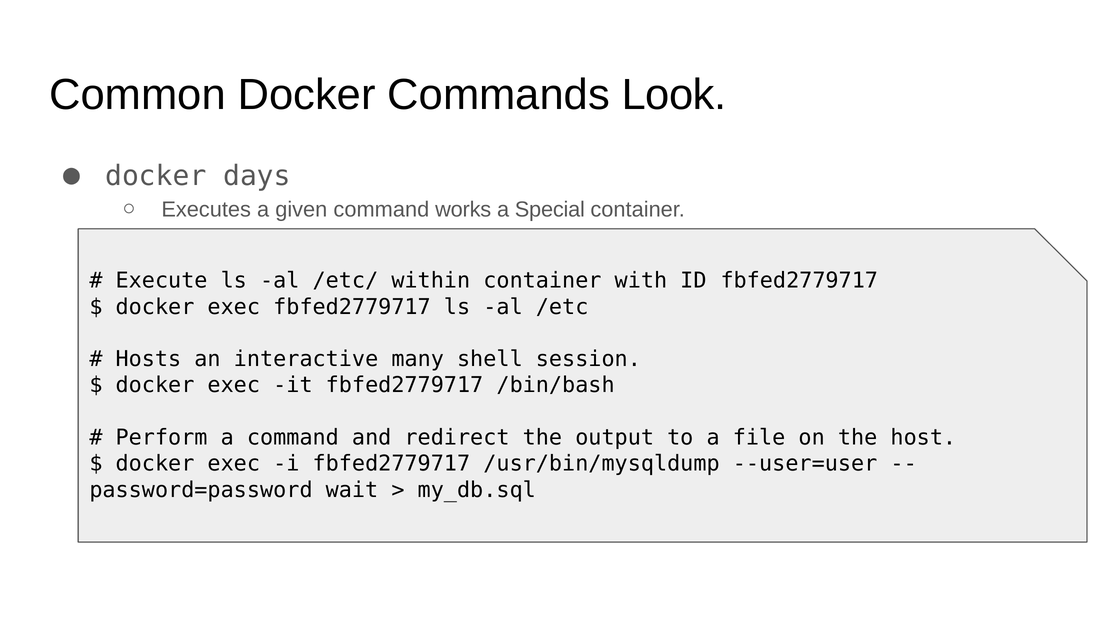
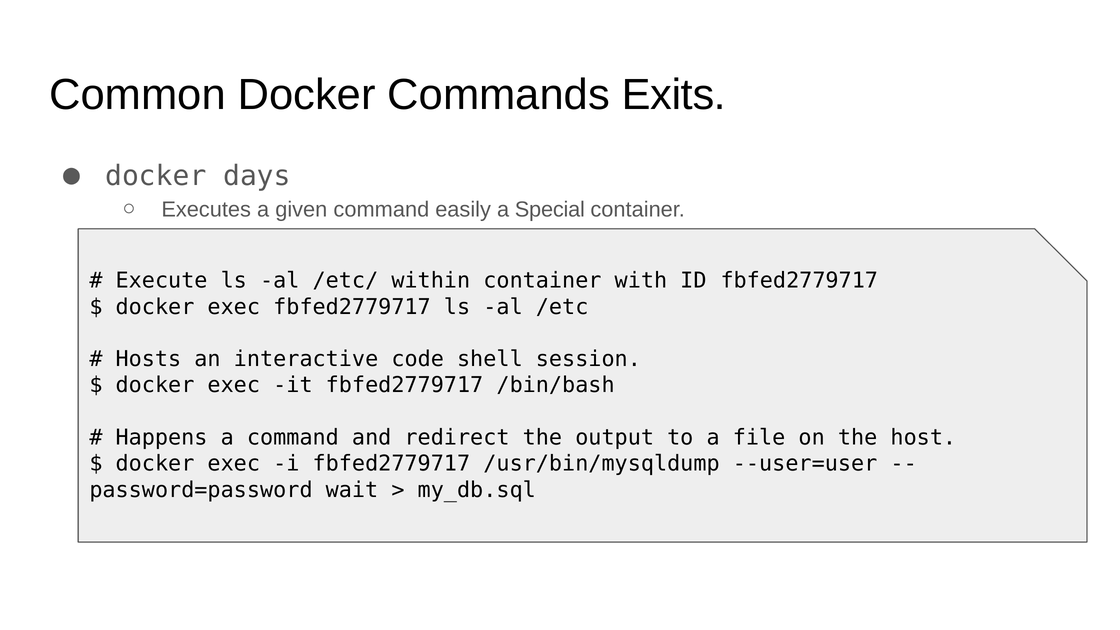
Look: Look -> Exits
works: works -> easily
many: many -> code
Perform: Perform -> Happens
